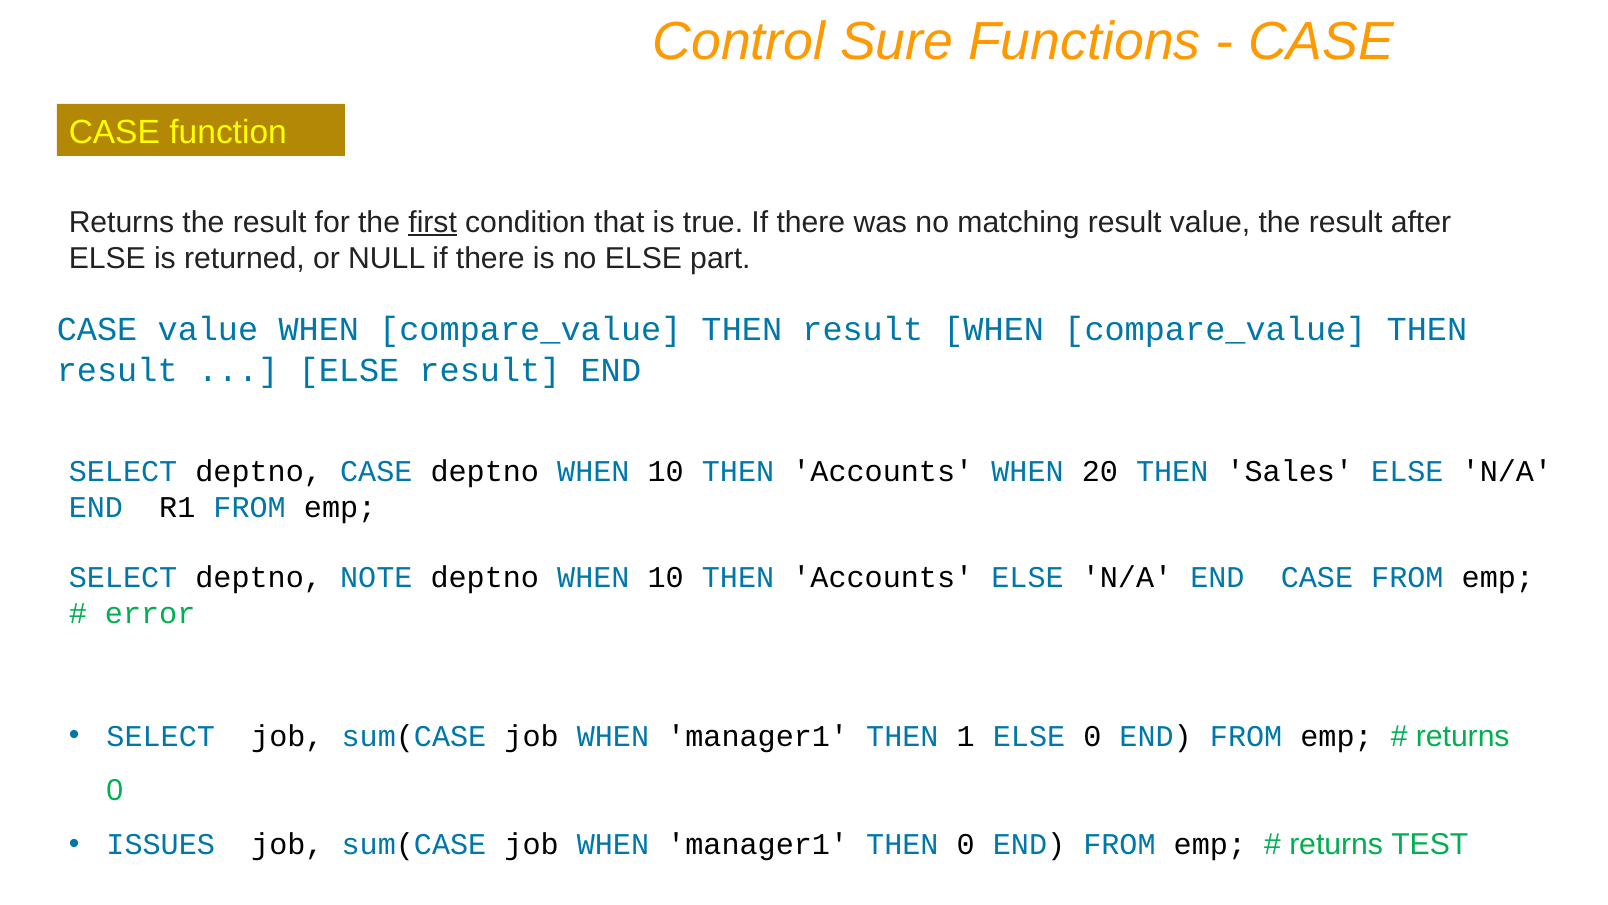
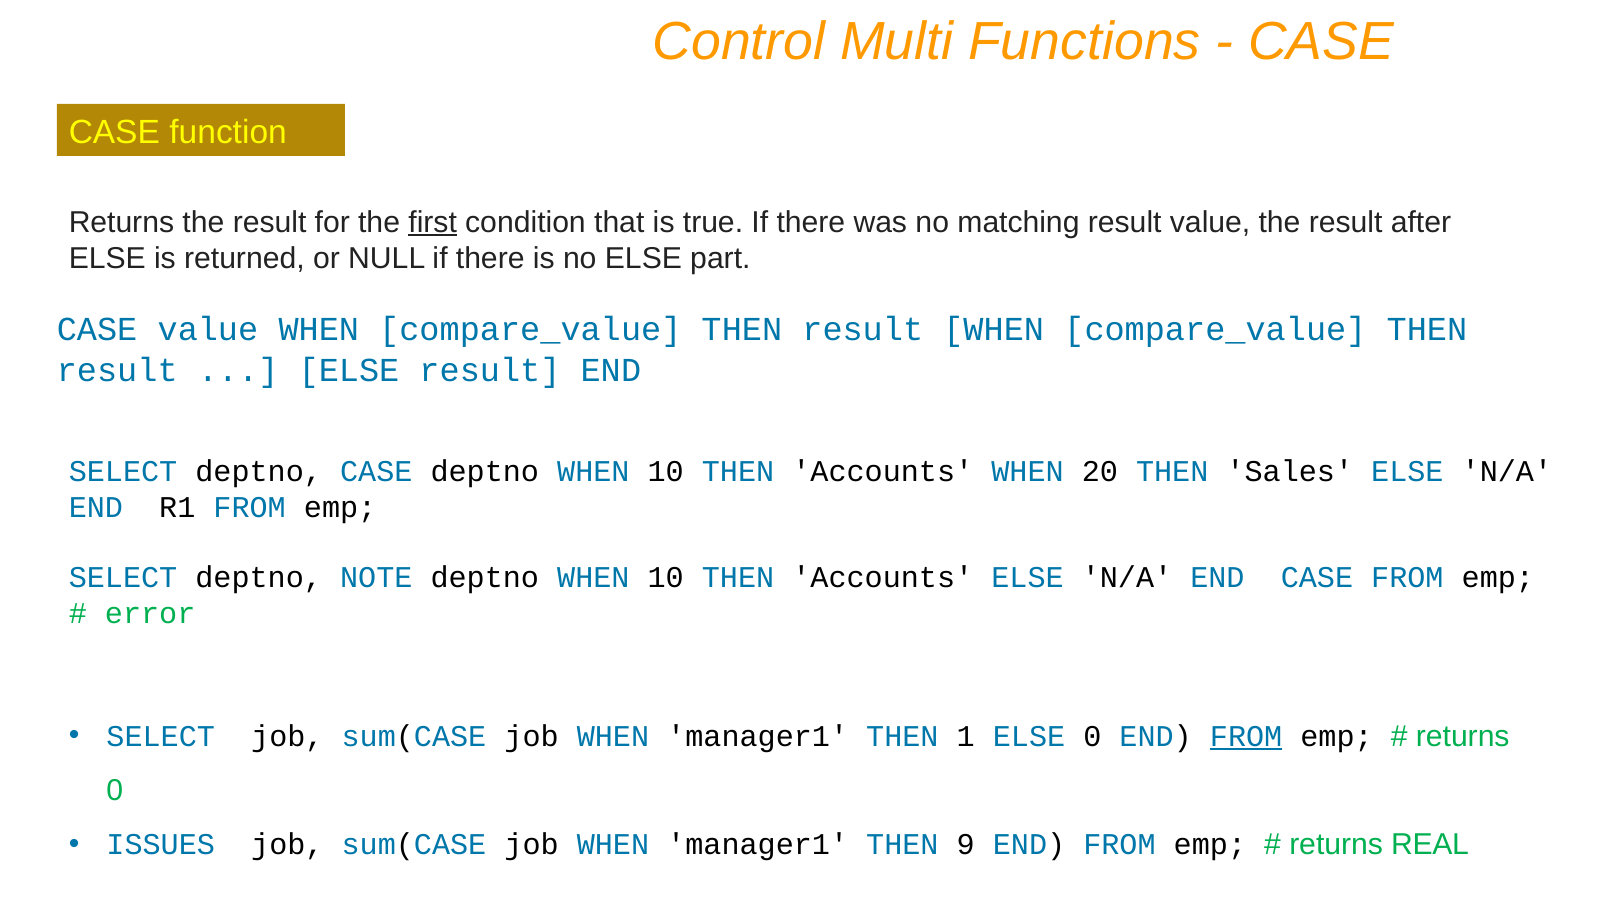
Sure: Sure -> Multi
FROM at (1246, 736) underline: none -> present
THEN 0: 0 -> 9
TEST: TEST -> REAL
